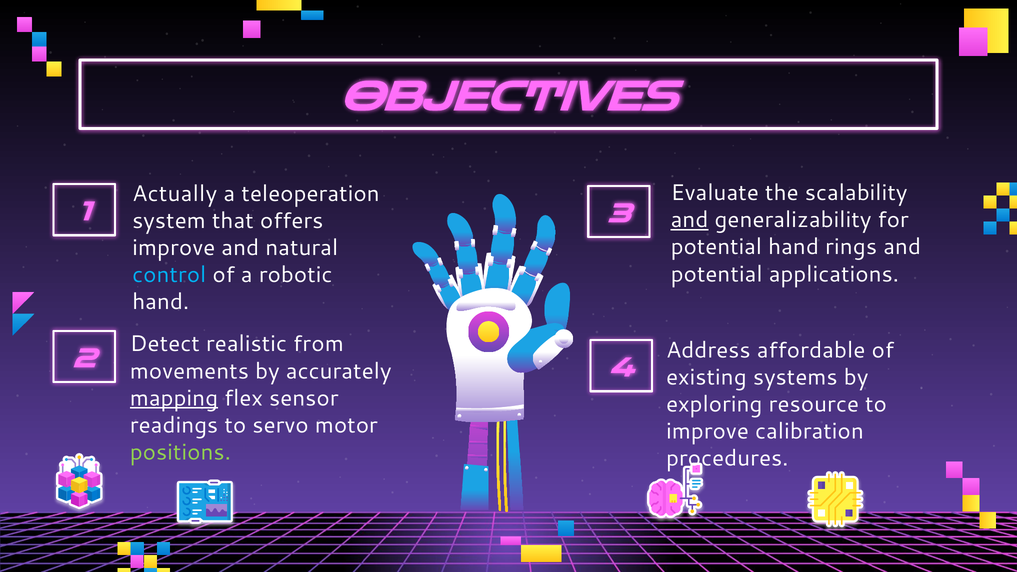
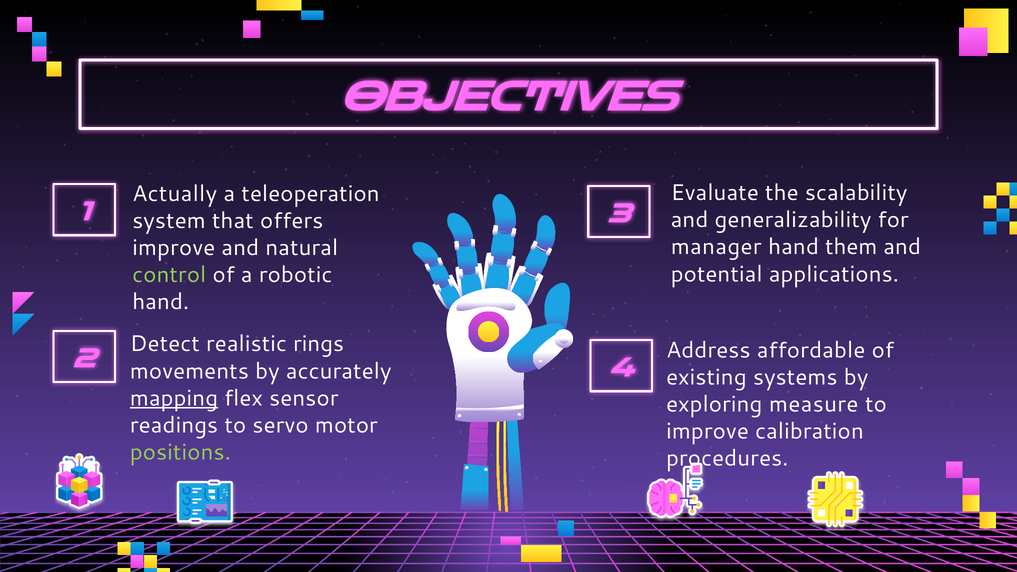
and at (690, 220) underline: present -> none
potential at (716, 247): potential -> manager
rings: rings -> them
control colour: light blue -> light green
from: from -> rings
resource: resource -> measure
